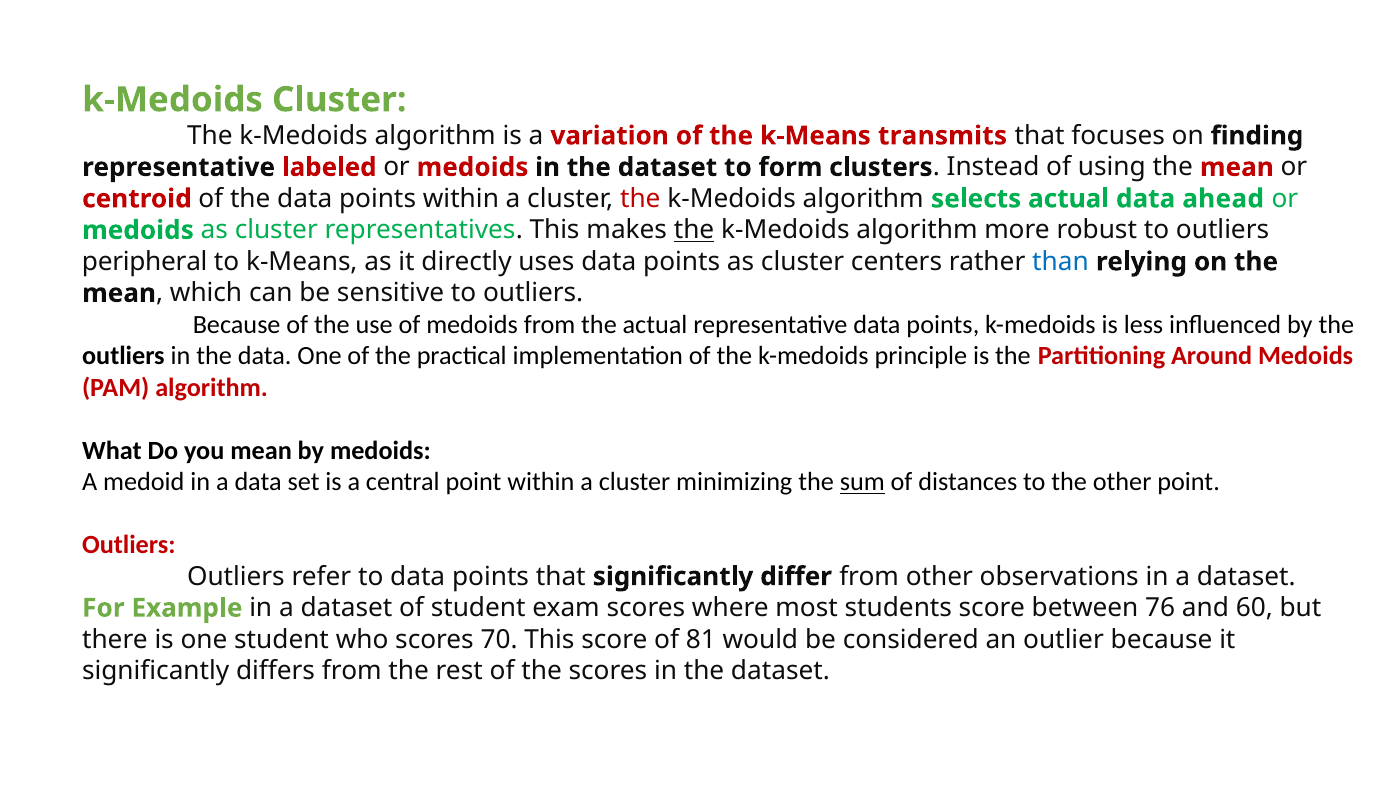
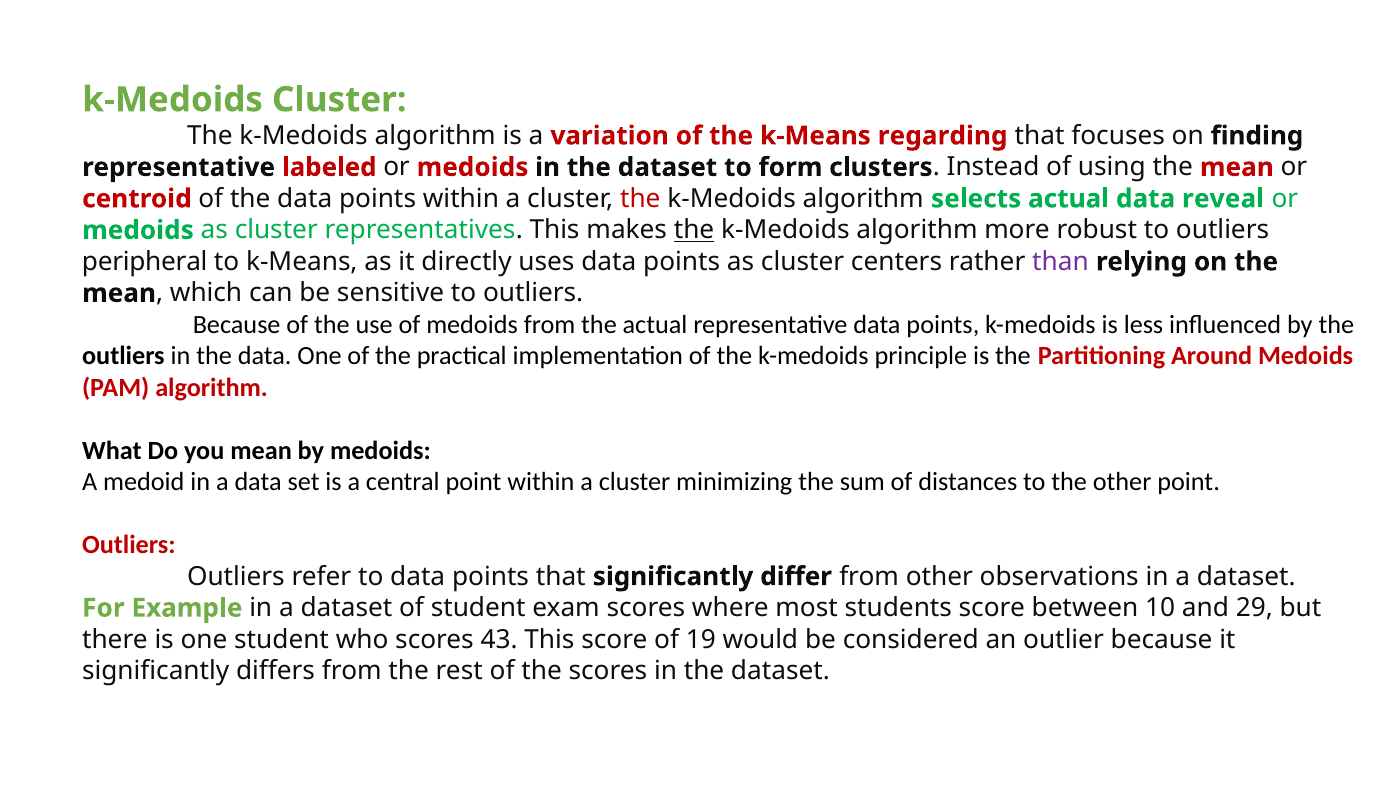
transmits: transmits -> regarding
ahead: ahead -> reveal
than colour: blue -> purple
sum underline: present -> none
76: 76 -> 10
60: 60 -> 29
70: 70 -> 43
81: 81 -> 19
